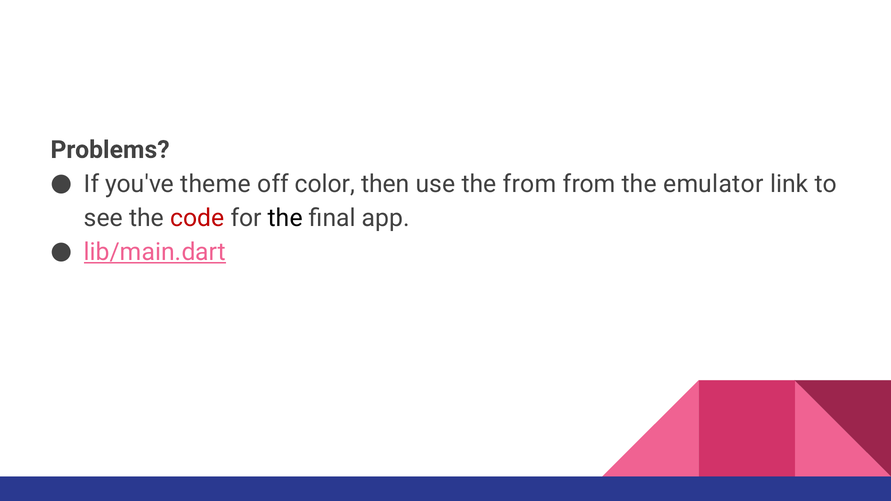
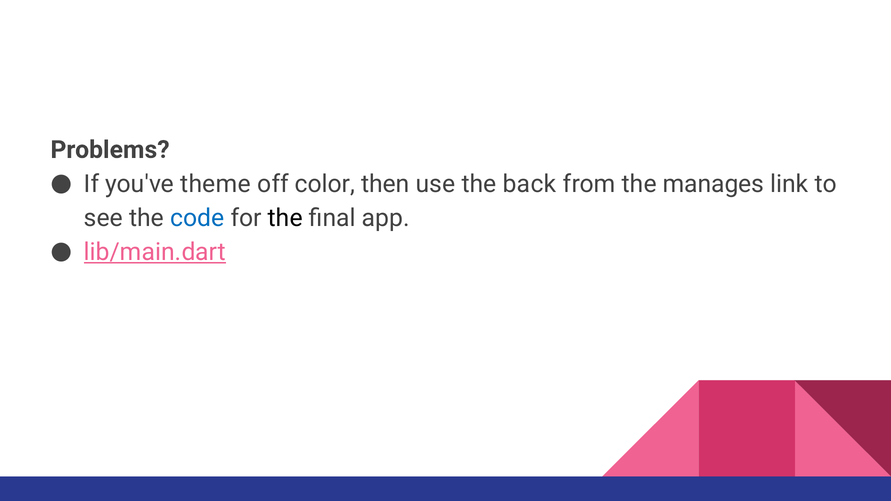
the from: from -> back
emulator: emulator -> manages
code colour: red -> blue
